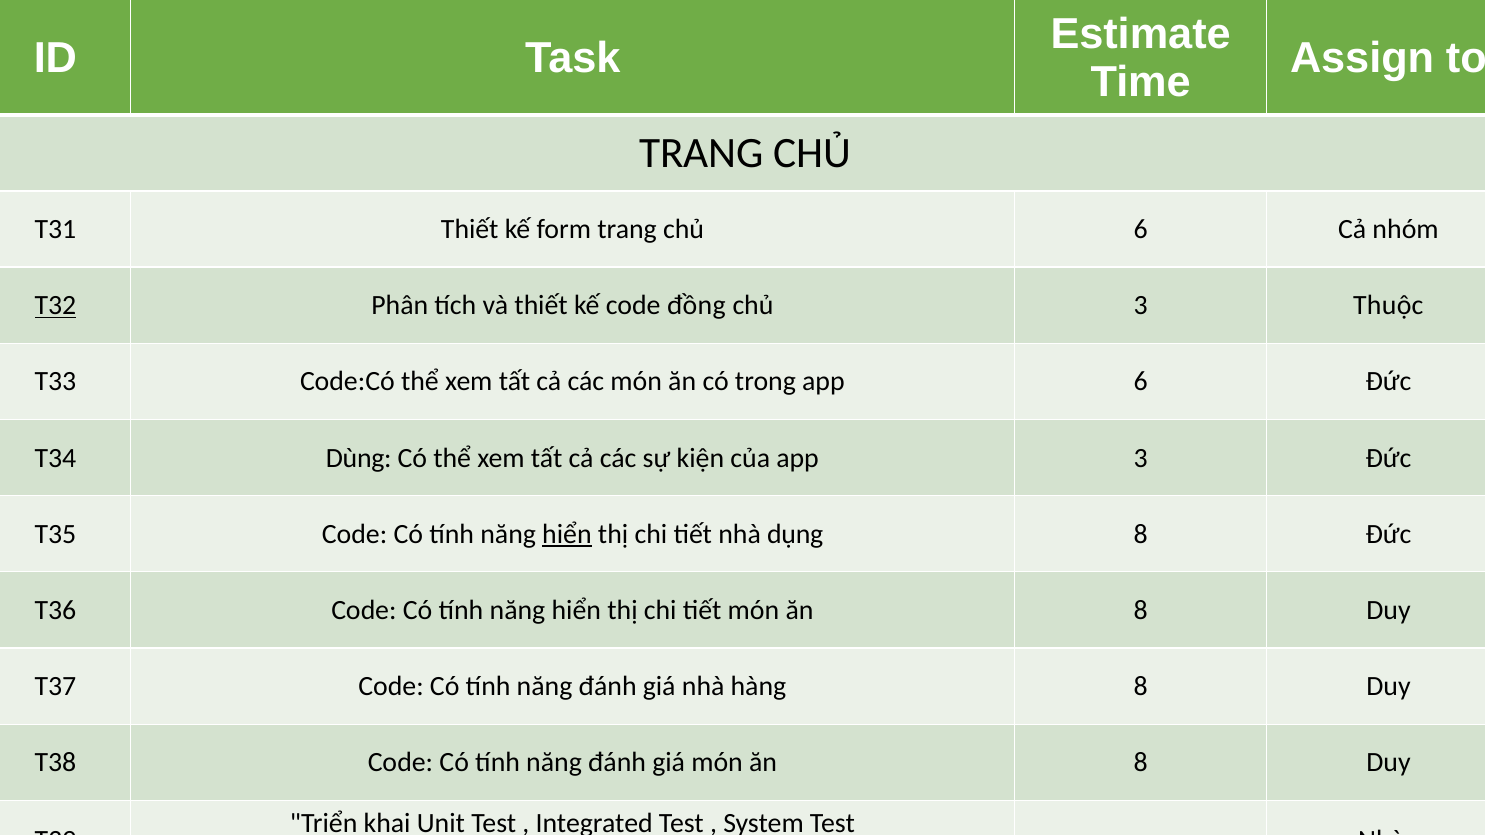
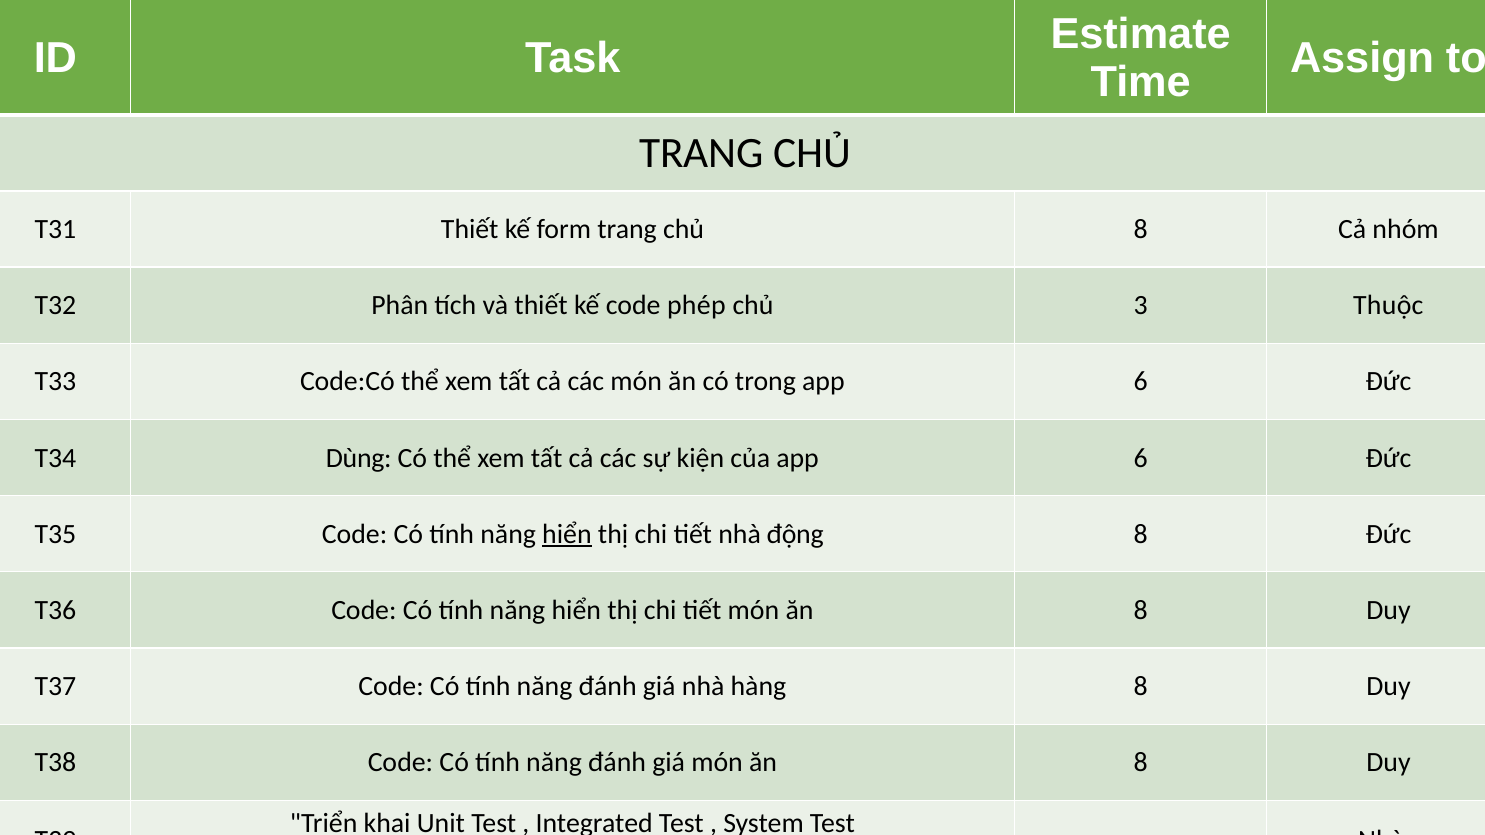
chủ 6: 6 -> 8
T32 underline: present -> none
đồng: đồng -> phép
của app 3: 3 -> 6
dụng: dụng -> động
